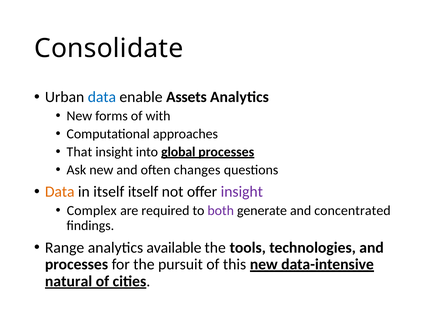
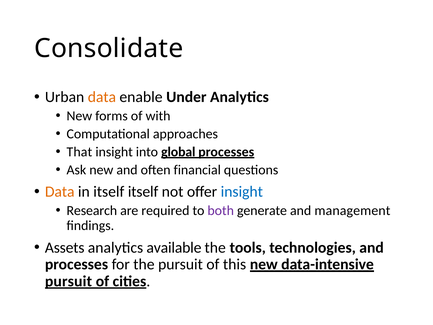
data at (102, 97) colour: blue -> orange
Assets: Assets -> Under
changes: changes -> financial
insight at (242, 192) colour: purple -> blue
Complex: Complex -> Research
concentrated: concentrated -> management
Range: Range -> Assets
natural at (69, 281): natural -> pursuit
